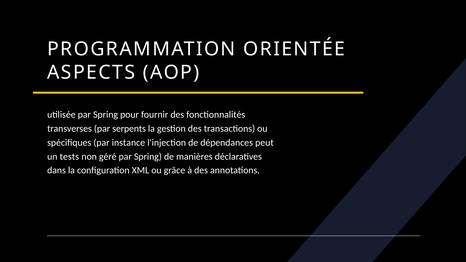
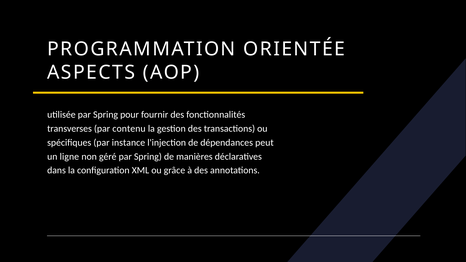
serpents: serpents -> contenu
tests: tests -> ligne
